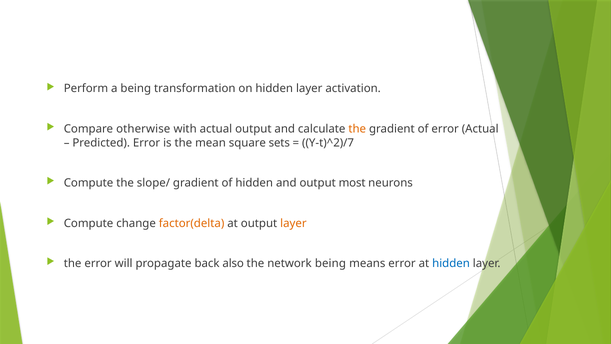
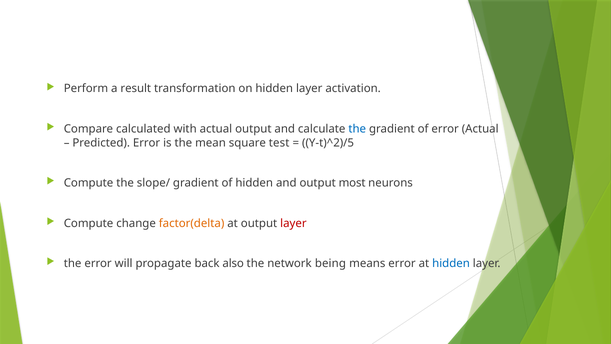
a being: being -> result
otherwise: otherwise -> calculated
the at (357, 129) colour: orange -> blue
sets: sets -> test
Y-t)^2)/7: Y-t)^2)/7 -> Y-t)^2)/5
layer at (293, 223) colour: orange -> red
